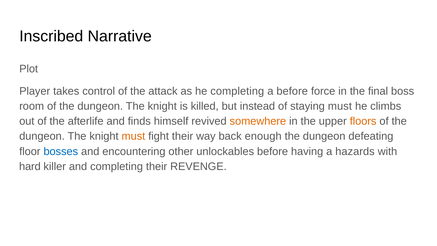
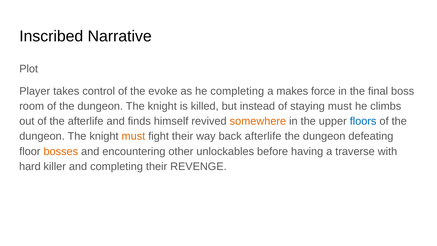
attack: attack -> evoke
a before: before -> makes
floors colour: orange -> blue
back enough: enough -> afterlife
bosses colour: blue -> orange
hazards: hazards -> traverse
